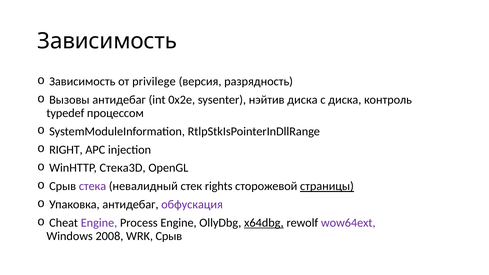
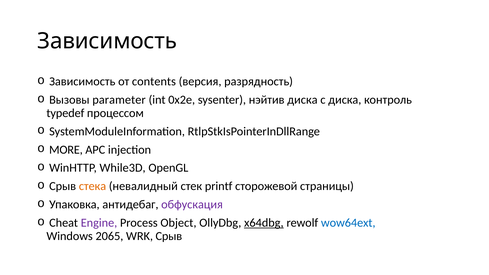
privilege: privilege -> contents
Вызовы антидебаг: антидебаг -> parameter
RIGHT: RIGHT -> MORE
Стека3D: Стека3D -> While3D
стека colour: purple -> orange
rights: rights -> printf
страницы underline: present -> none
Process Engine: Engine -> Object
wow64ext colour: purple -> blue
2008: 2008 -> 2065
